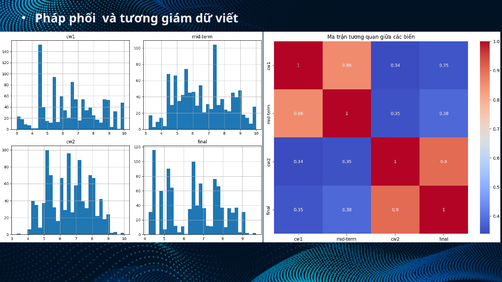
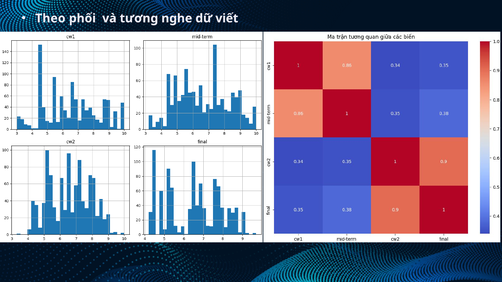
Pháp: Pháp -> Theo
giám: giám -> nghe
